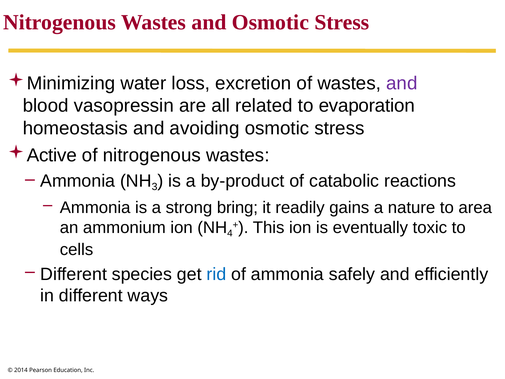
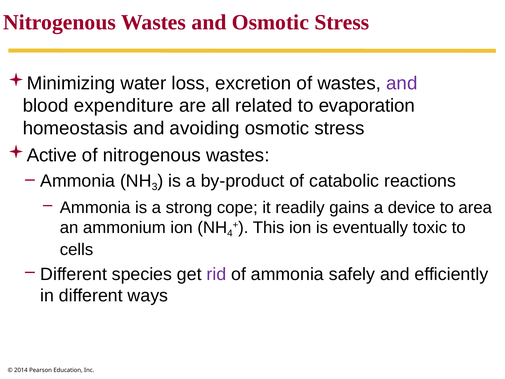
vasopressin: vasopressin -> expenditure
bring: bring -> cope
nature: nature -> device
rid colour: blue -> purple
